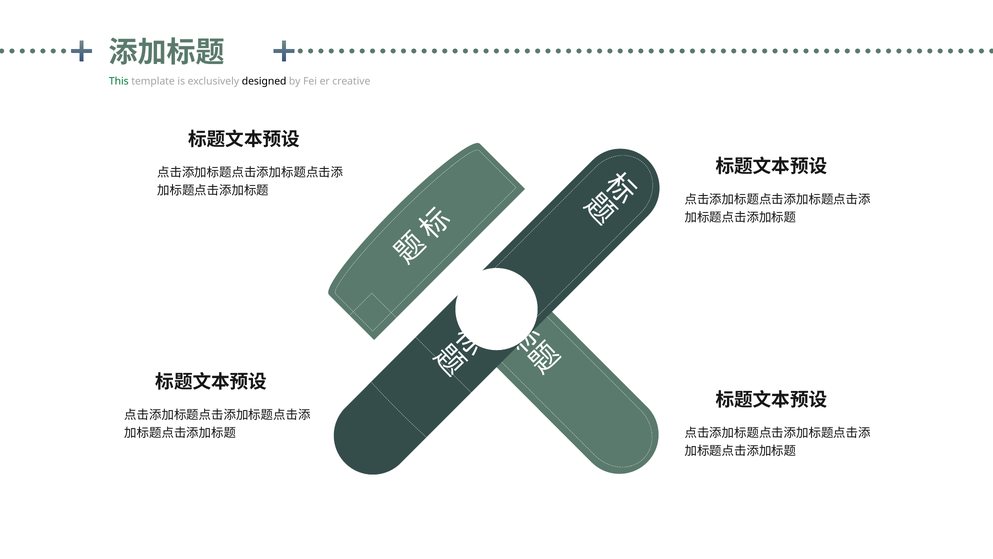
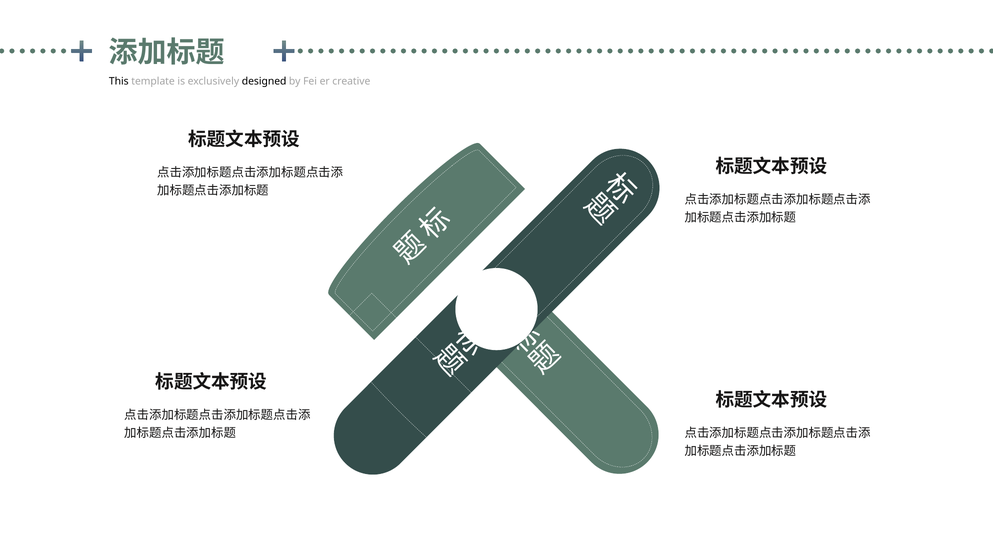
This colour: green -> black
